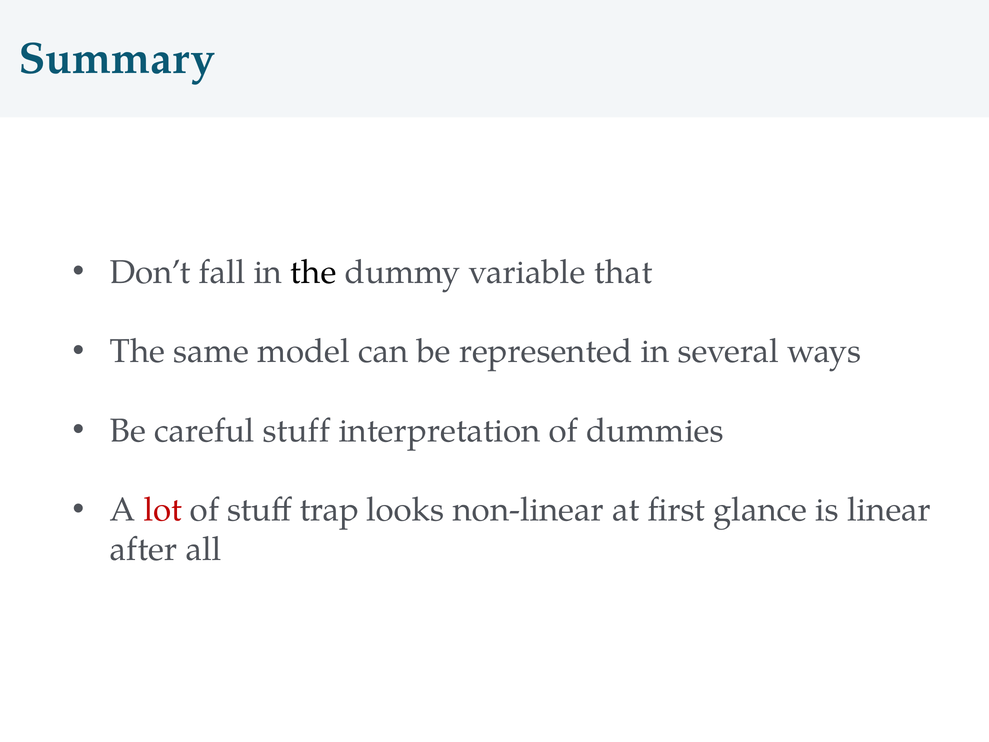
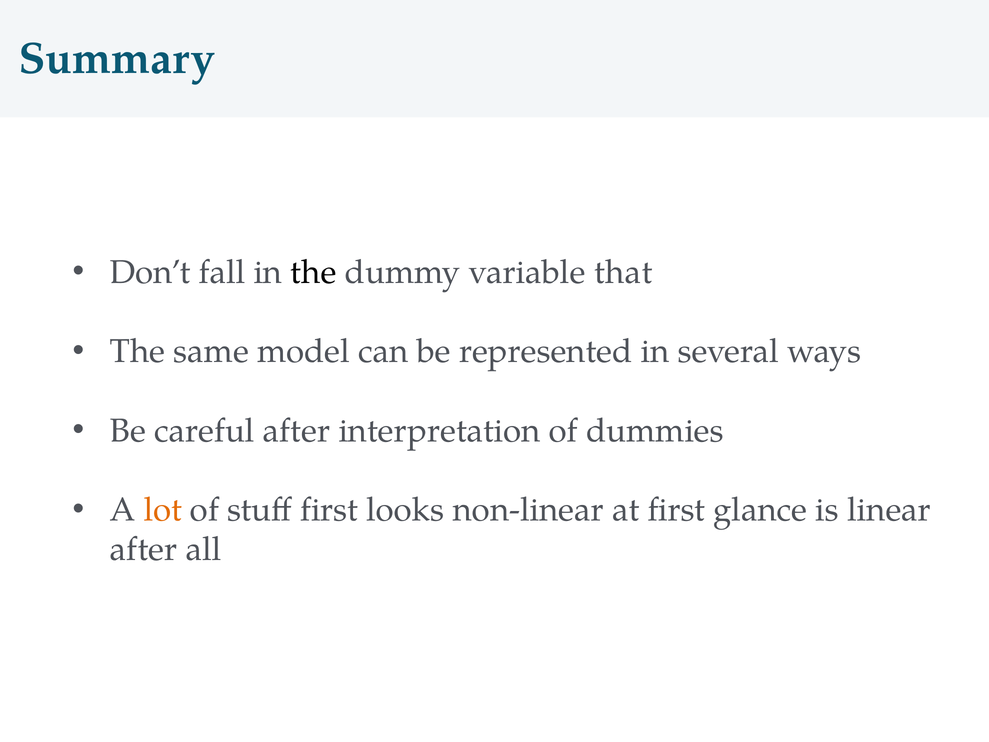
careful stuff: stuff -> after
lot colour: red -> orange
stuff trap: trap -> first
